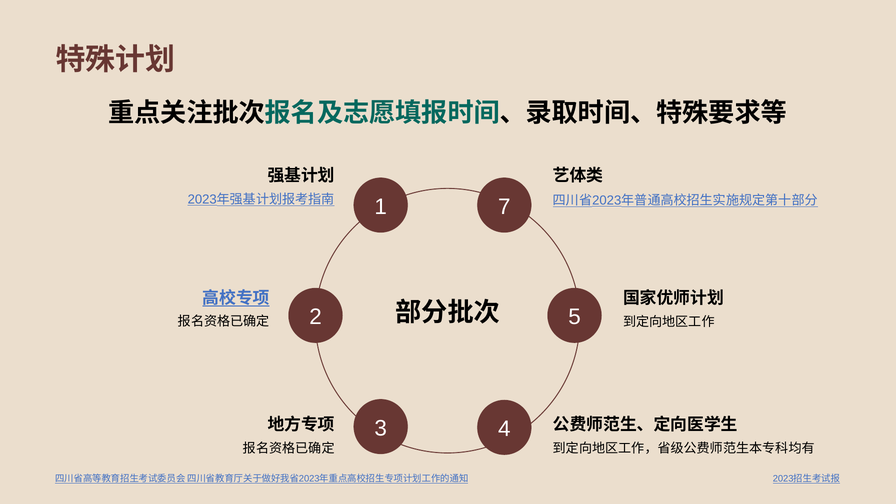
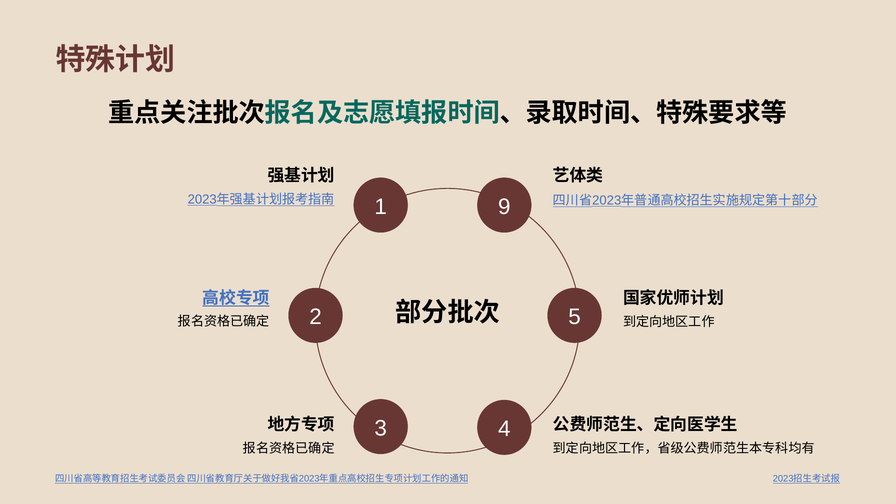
7: 7 -> 9
